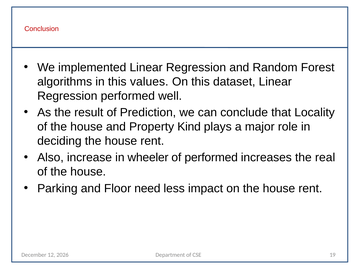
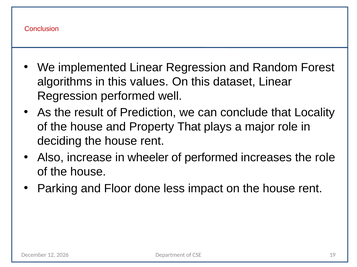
Property Kind: Kind -> That
the real: real -> role
need: need -> done
